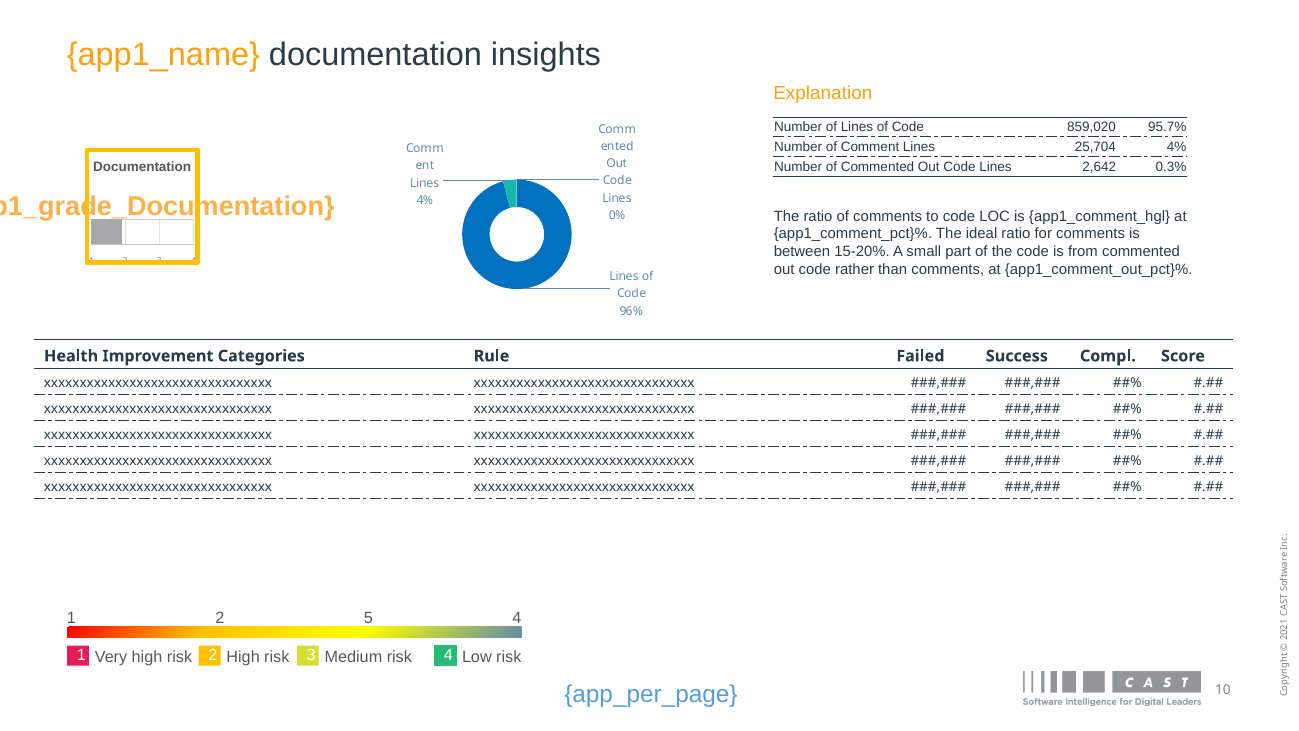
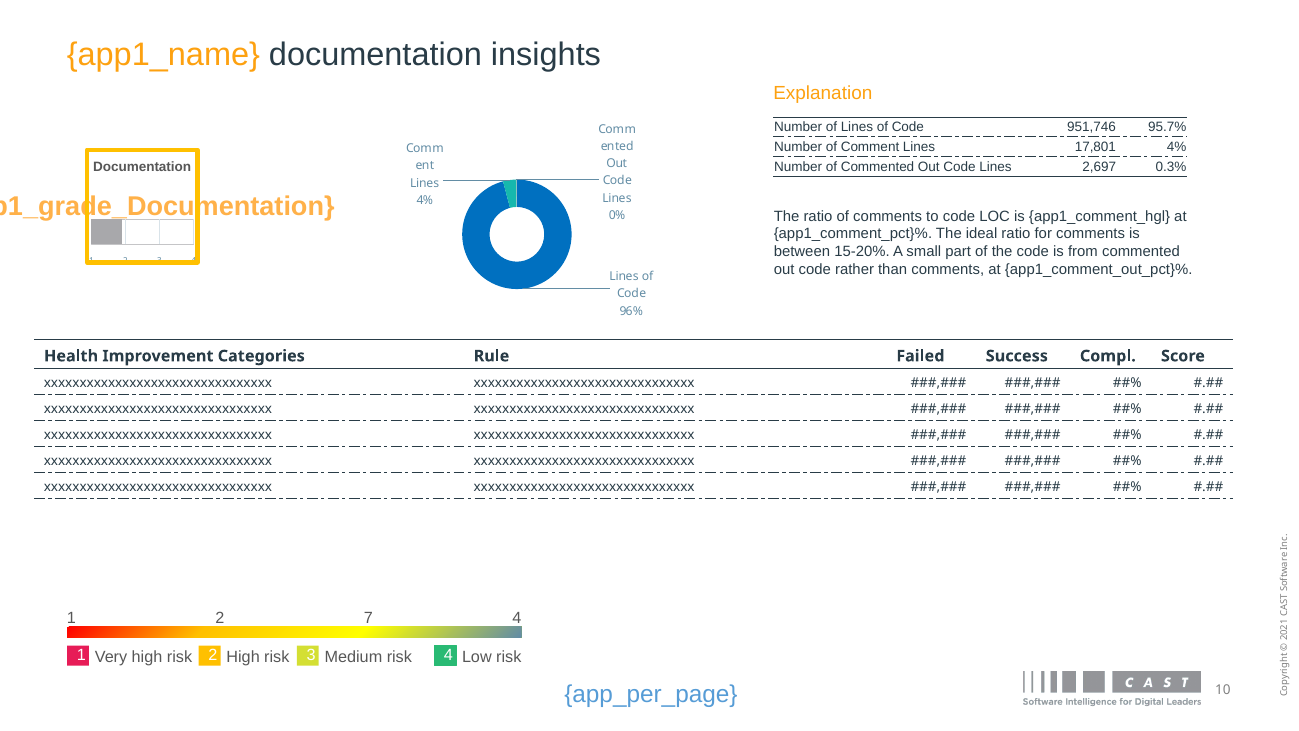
859,020: 859,020 -> 951,746
25,704: 25,704 -> 17,801
2,642: 2,642 -> 2,697
5: 5 -> 7
